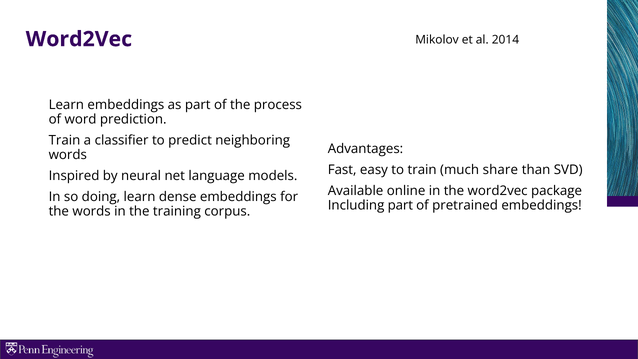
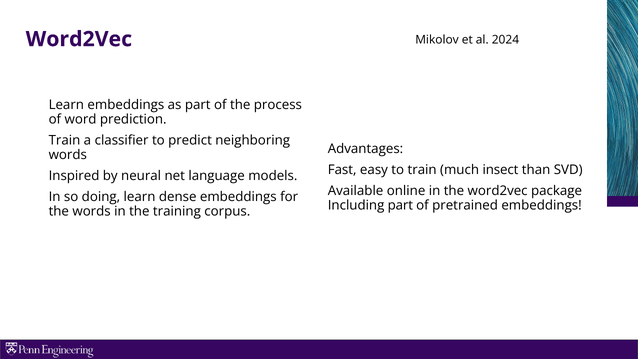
2014: 2014 -> 2024
share: share -> insect
